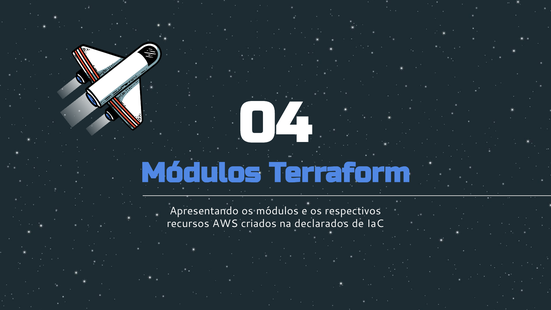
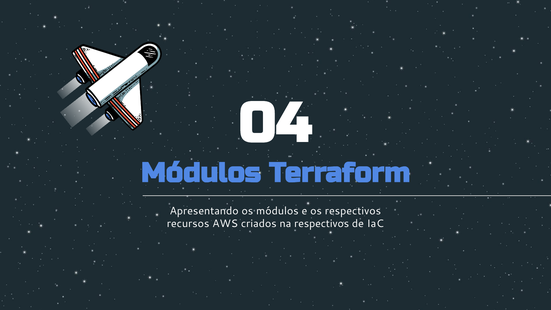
na declarados: declarados -> respectivos
